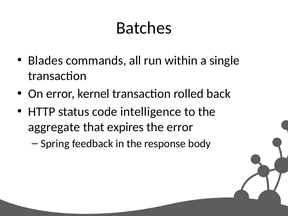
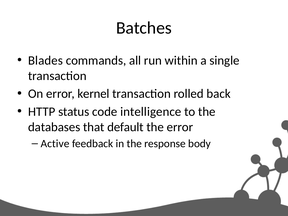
aggregate: aggregate -> databases
expires: expires -> default
Spring: Spring -> Active
